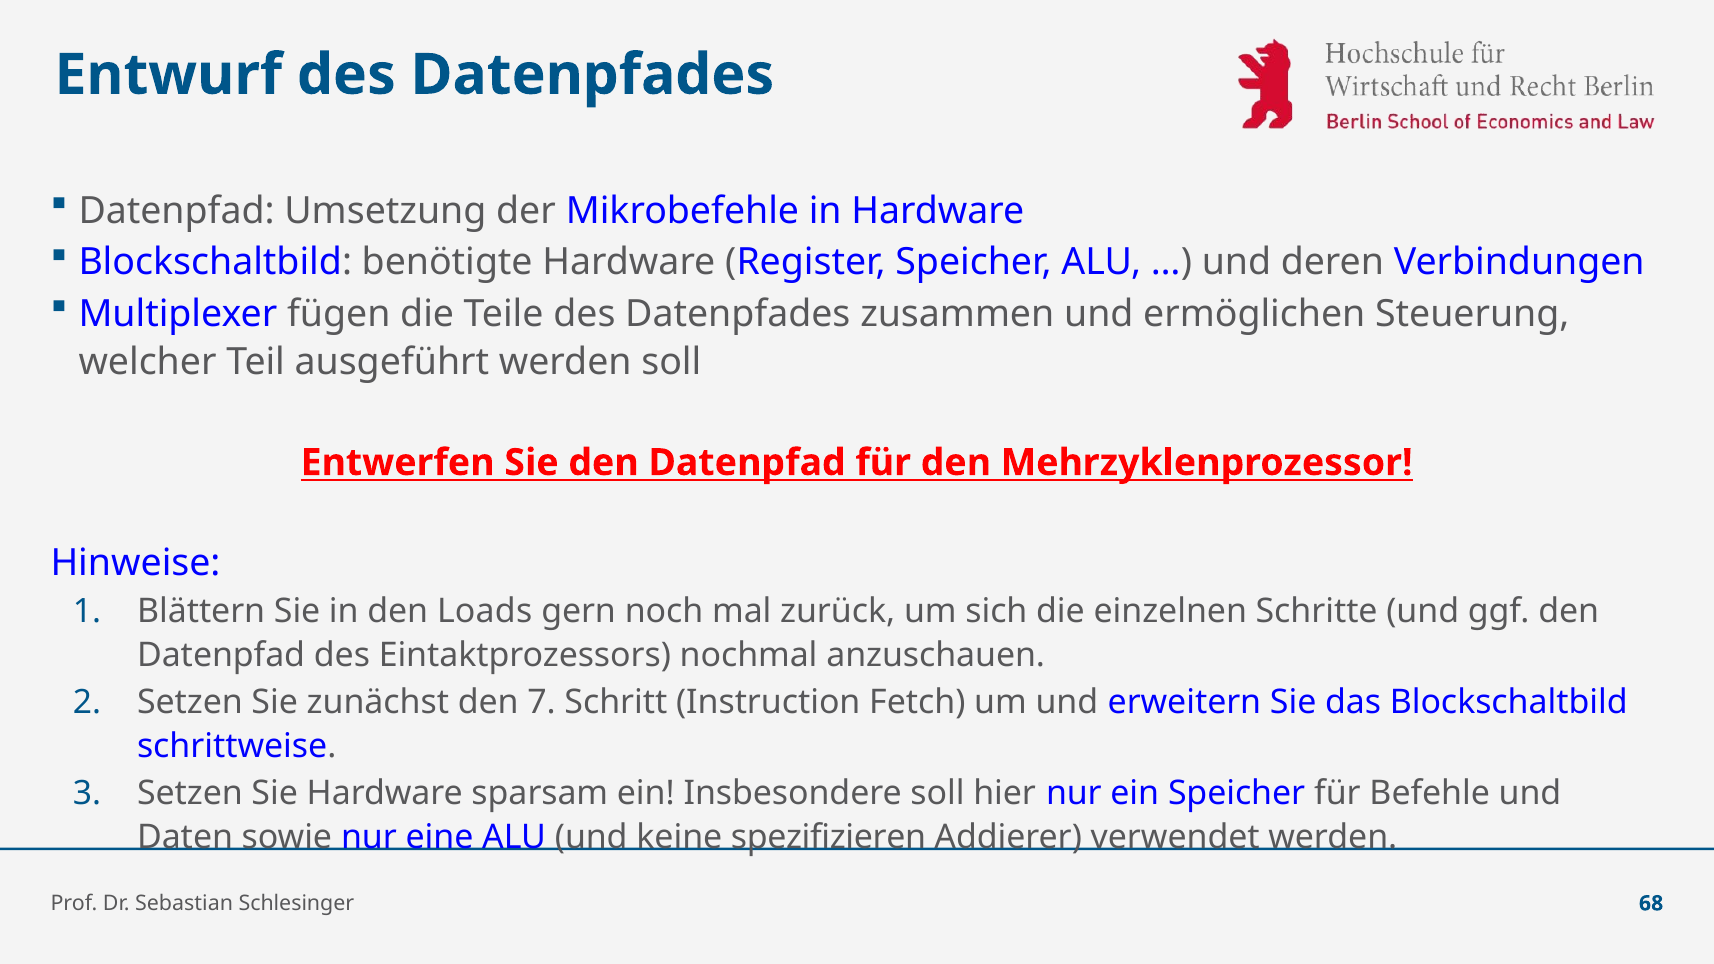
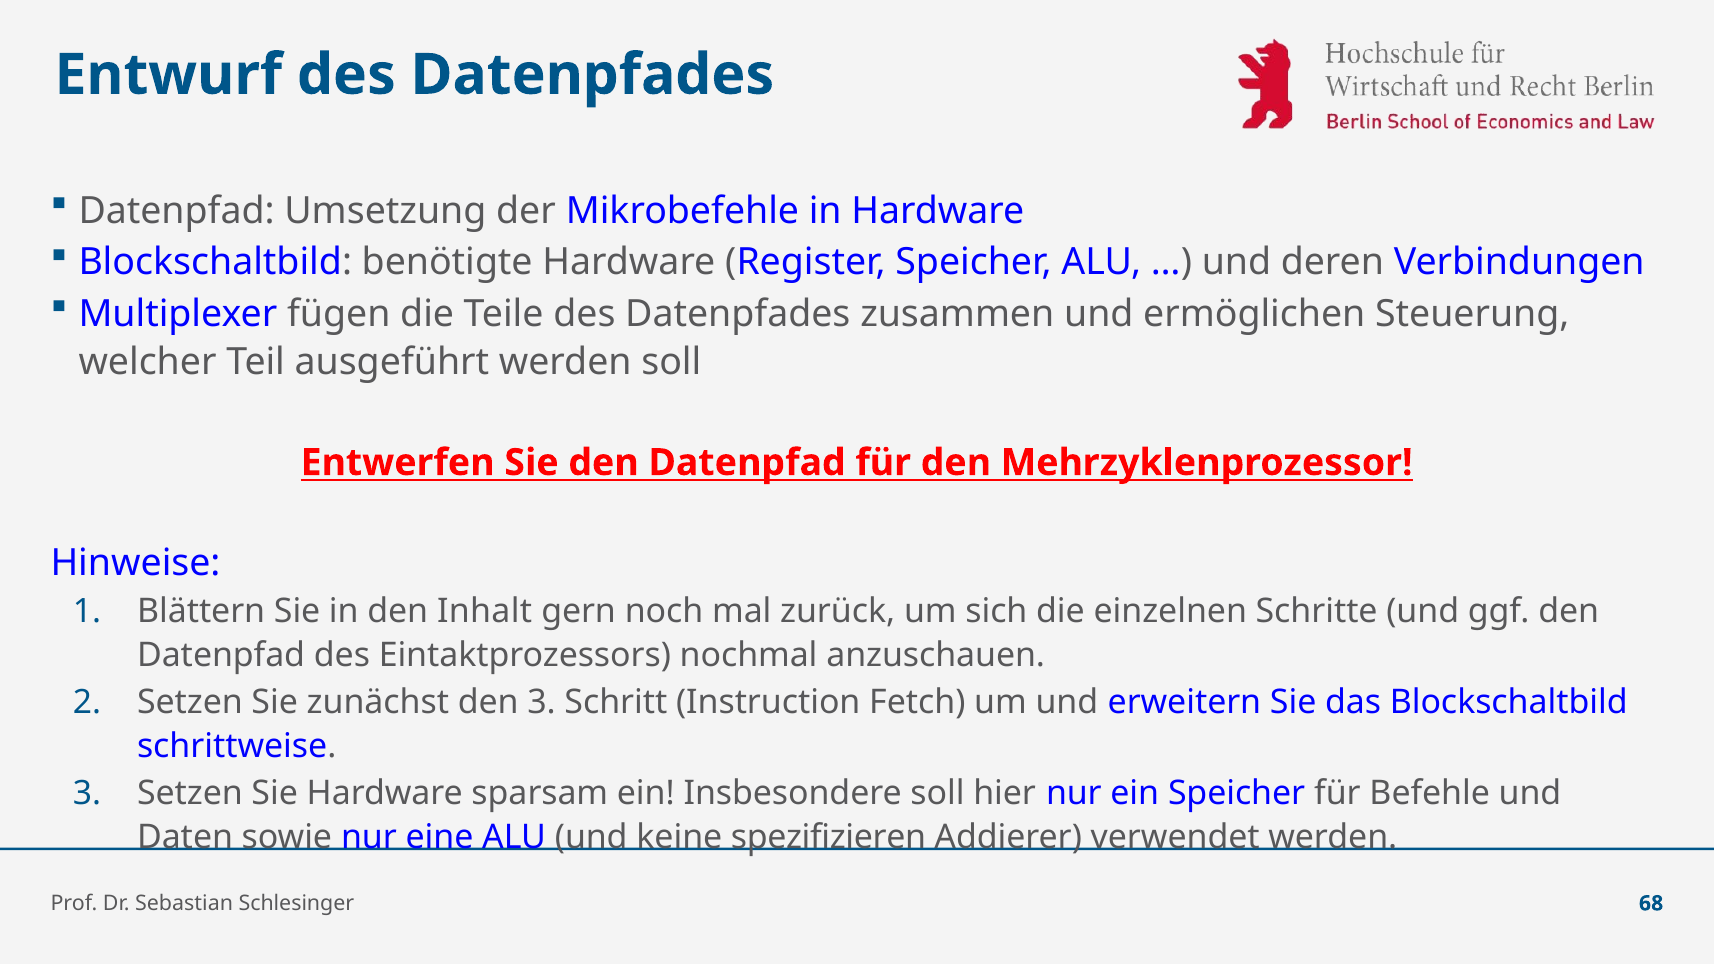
Loads: Loads -> Inhalt
den 7: 7 -> 3
